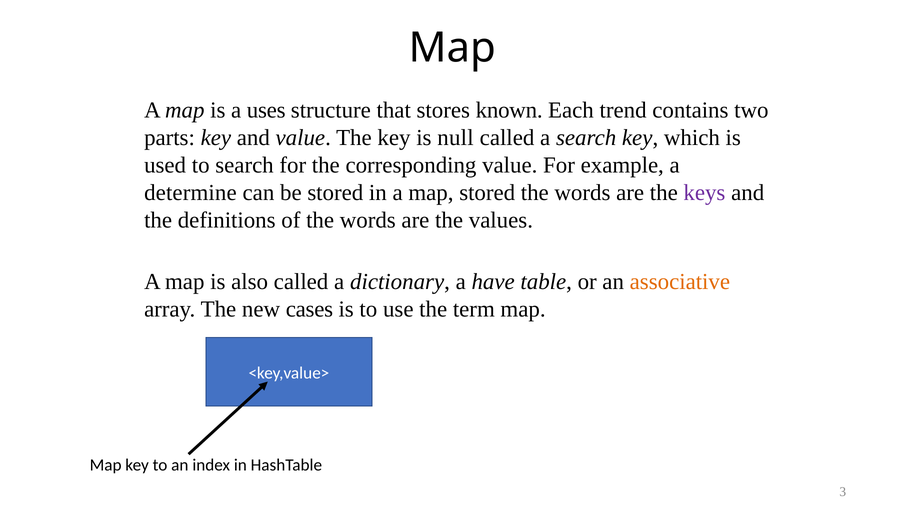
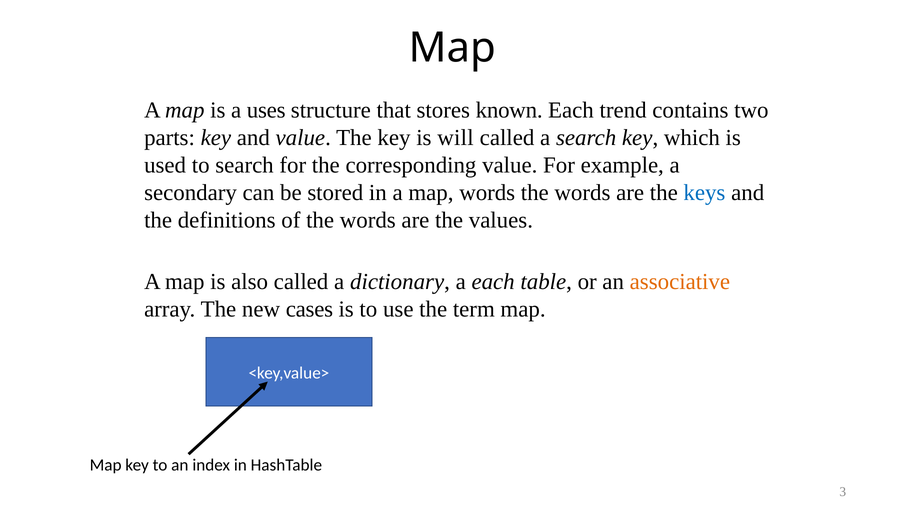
null: null -> will
determine: determine -> secondary
map stored: stored -> words
keys colour: purple -> blue
a have: have -> each
